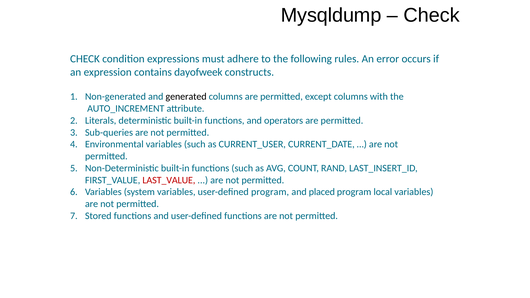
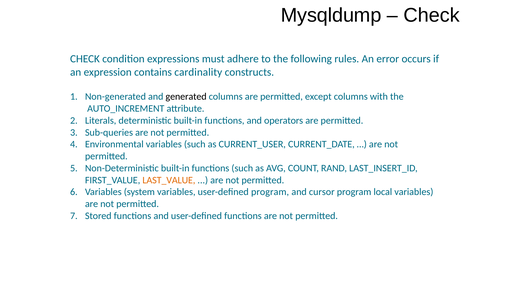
dayofweek: dayofweek -> cardinality
LAST_VALUE colour: red -> orange
placed: placed -> cursor
